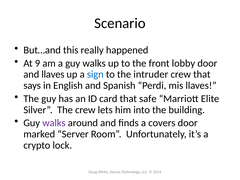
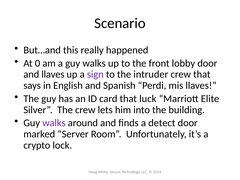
9: 9 -> 0
sign colour: blue -> purple
safe: safe -> luck
covers: covers -> detect
